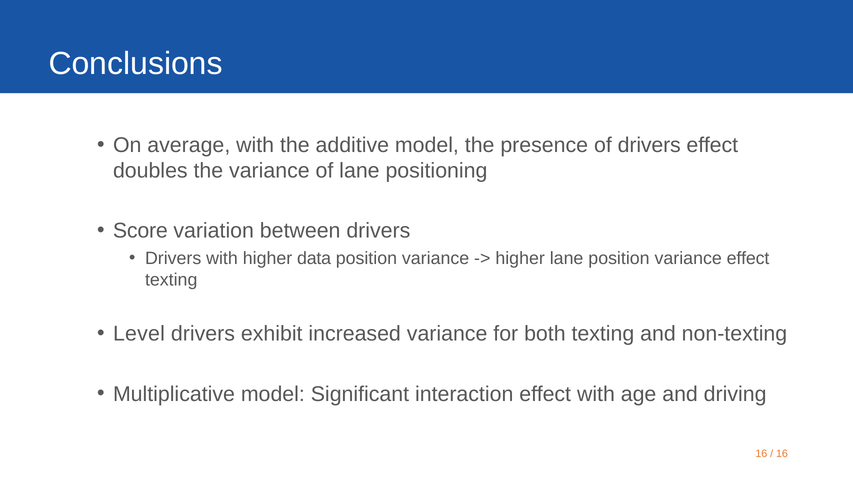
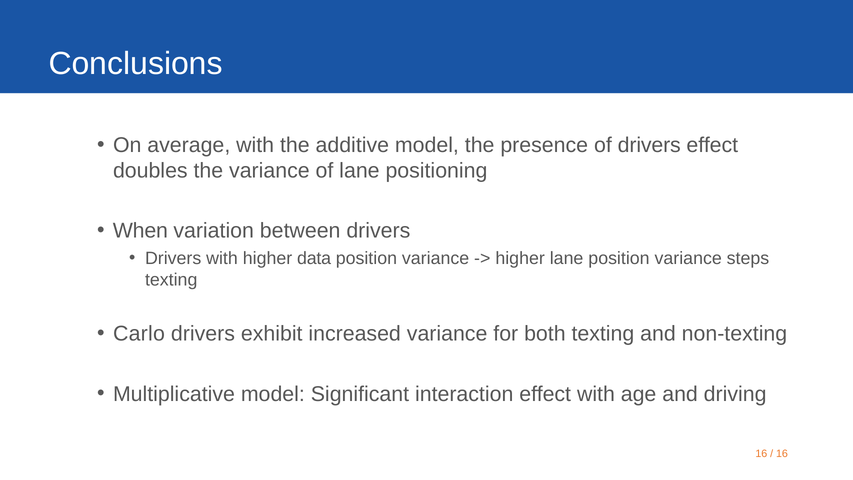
Score: Score -> When
variance effect: effect -> steps
Level: Level -> Carlo
